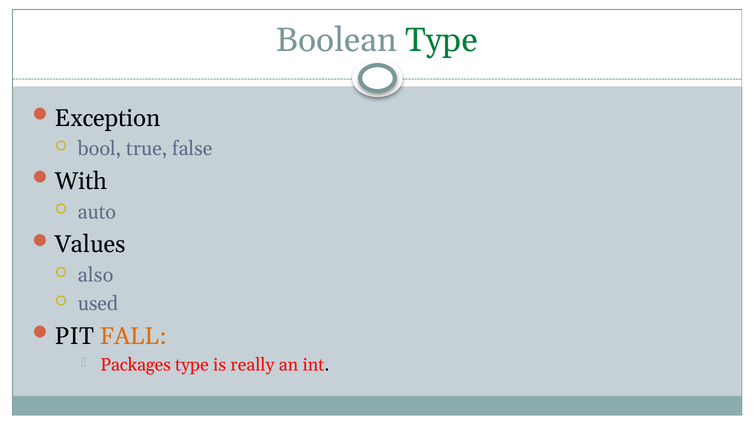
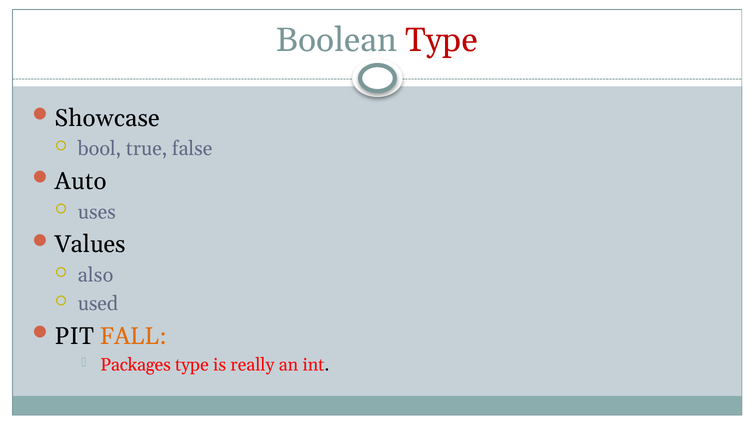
Type at (441, 40) colour: green -> red
Exception: Exception -> Showcase
With: With -> Auto
auto: auto -> uses
